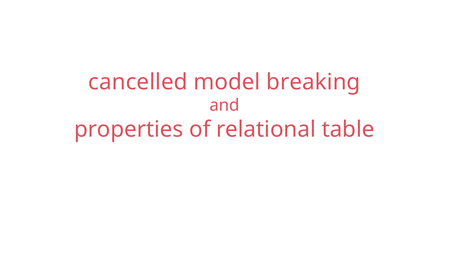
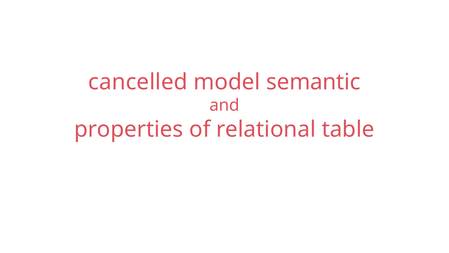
breaking: breaking -> semantic
